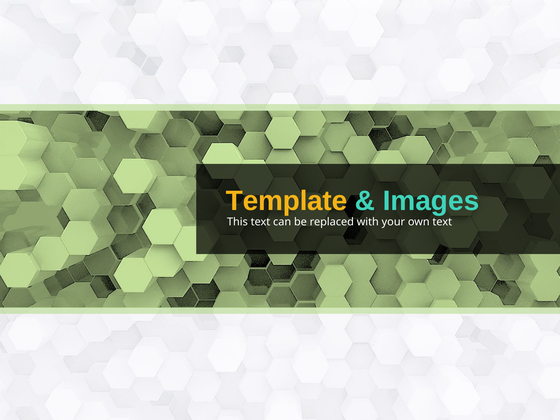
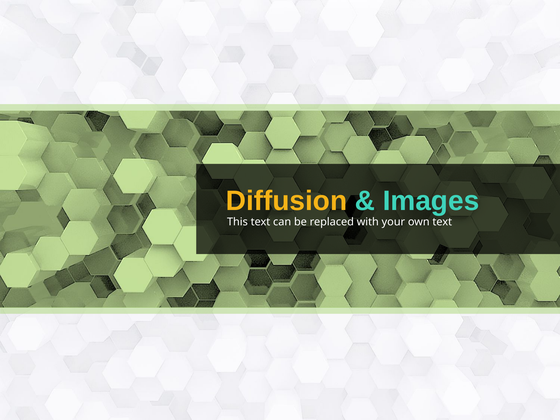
Template: Template -> Diffusion
